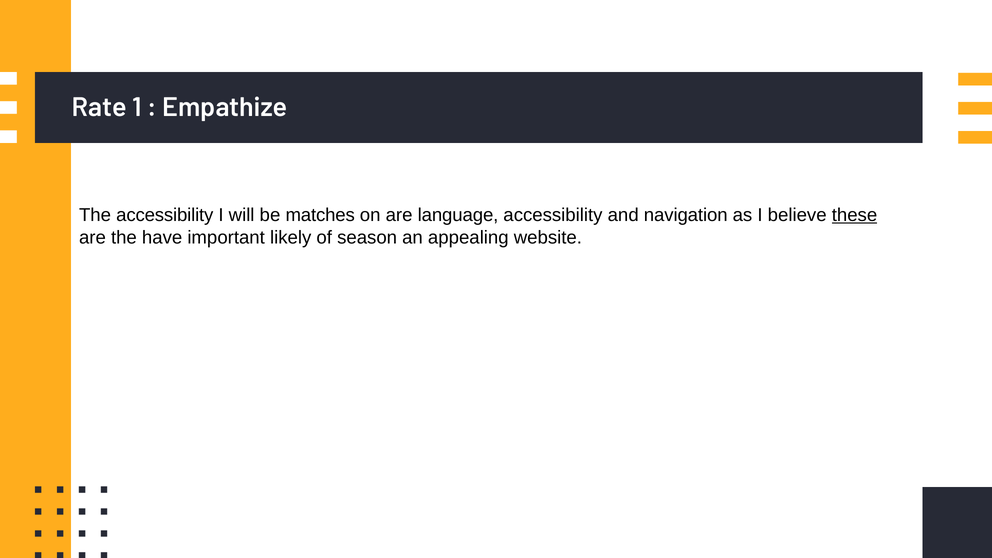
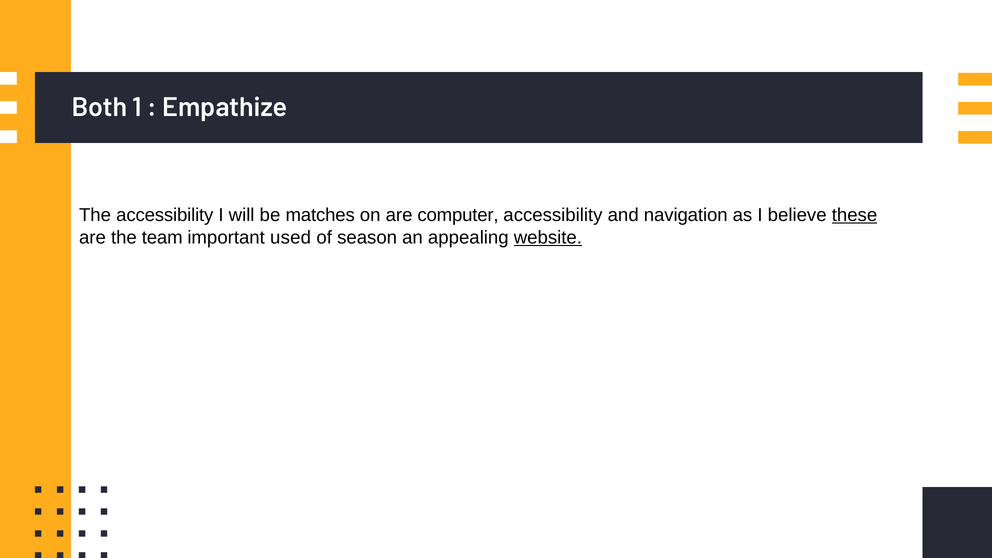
Rate: Rate -> Both
language: language -> computer
have: have -> team
likely: likely -> used
website underline: none -> present
